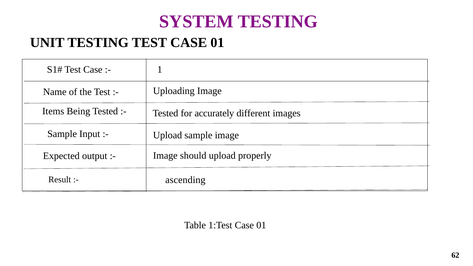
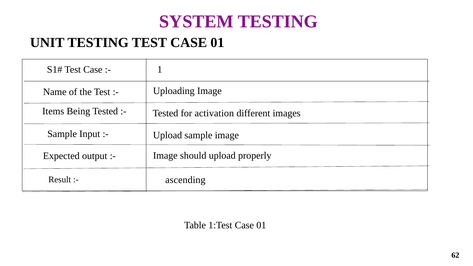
accurately: accurately -> activation
